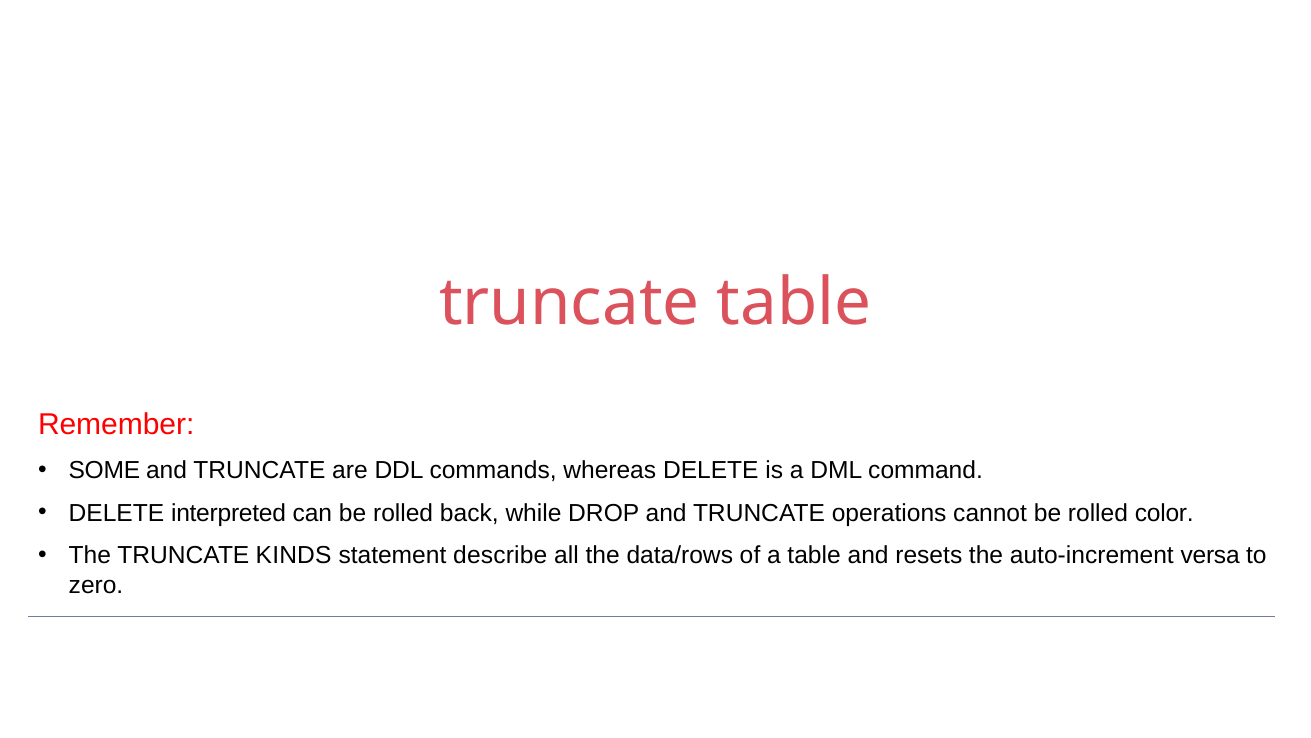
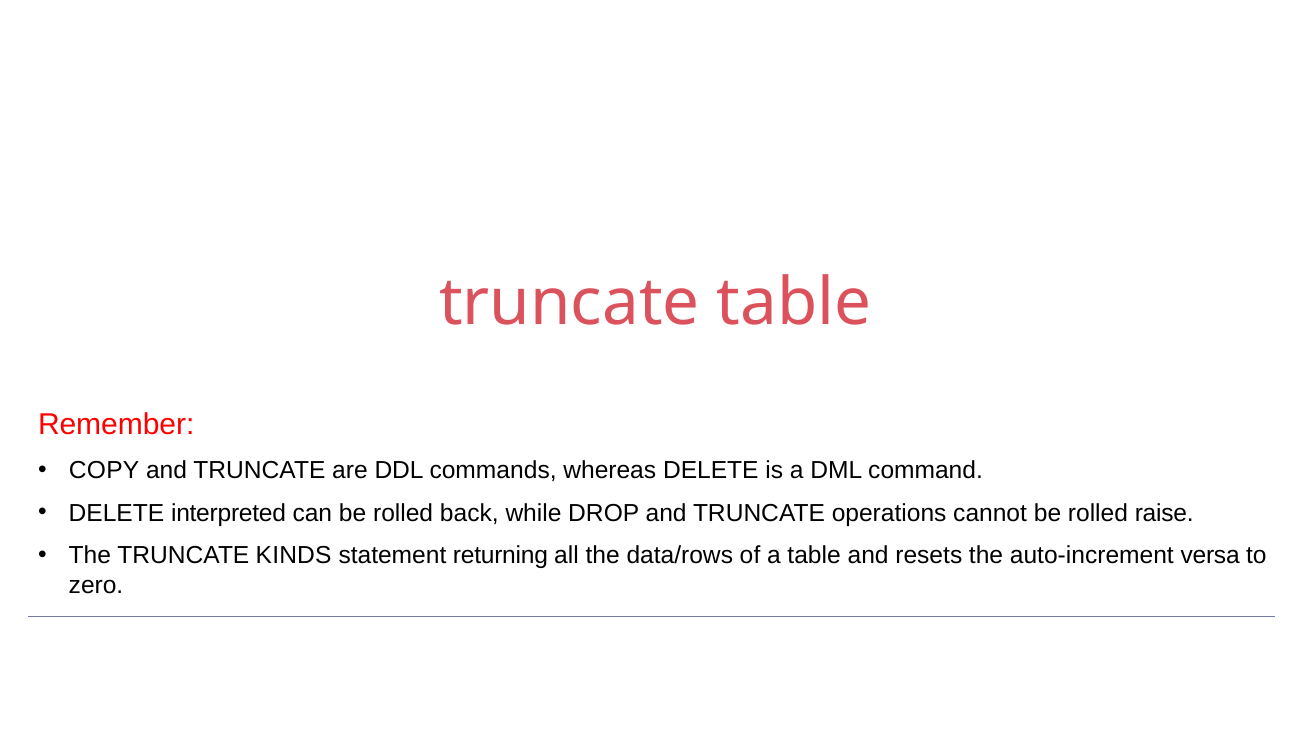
SOME: SOME -> COPY
color: color -> raise
describe: describe -> returning
